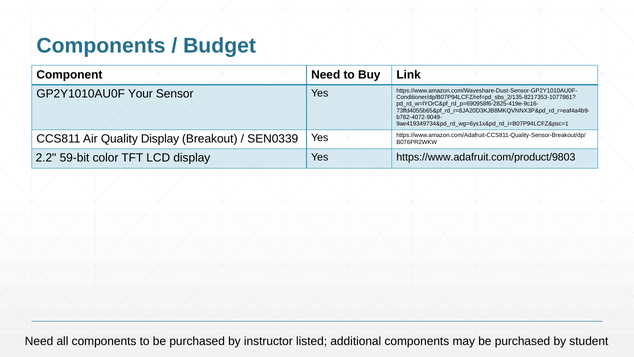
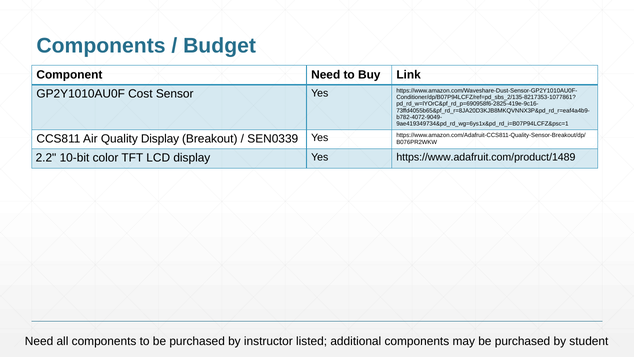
Your: Your -> Cost
59-bit: 59-bit -> 10-bit
https://www.adafruit.com/product/9803: https://www.adafruit.com/product/9803 -> https://www.adafruit.com/product/1489
